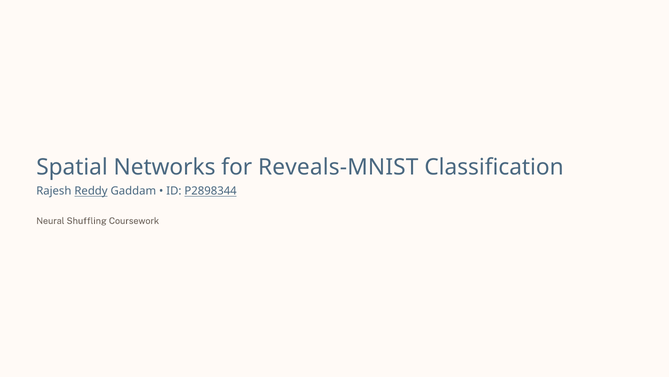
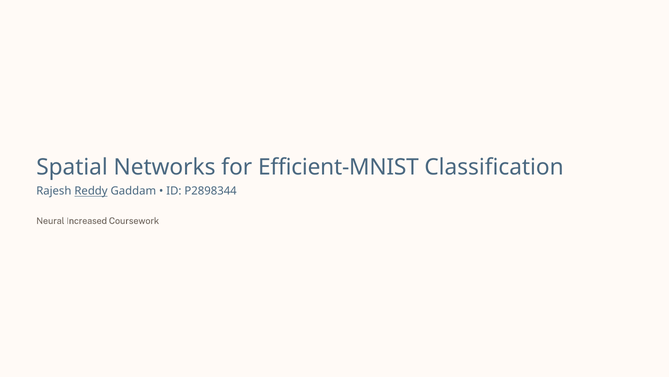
Reveals-MNIST: Reveals-MNIST -> Efficient-MNIST
P2898344 underline: present -> none
Shuffling: Shuffling -> Increased
